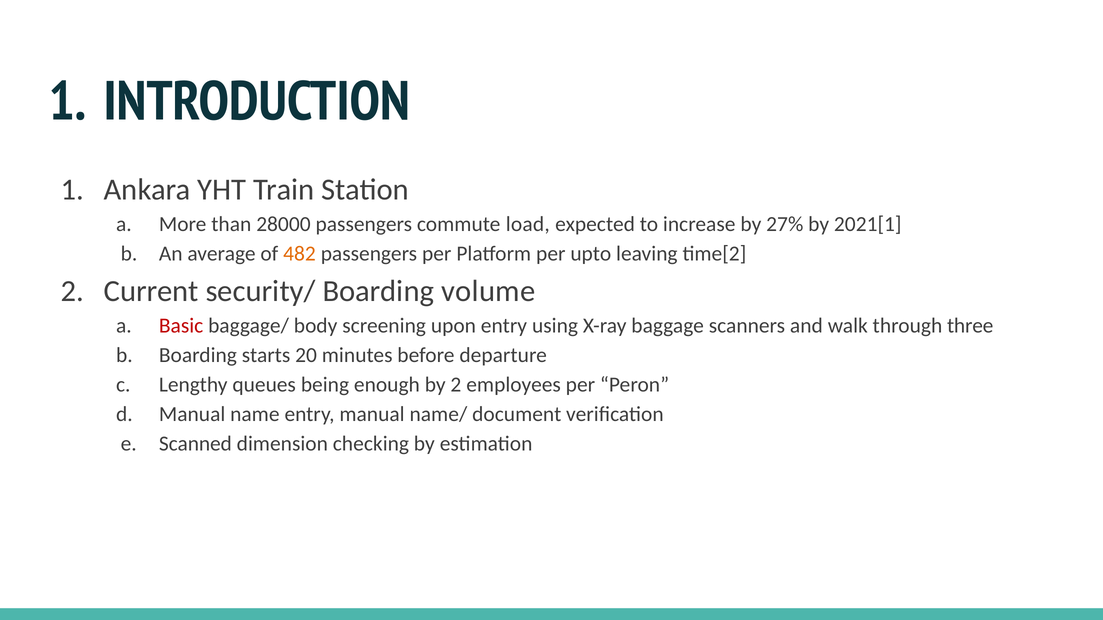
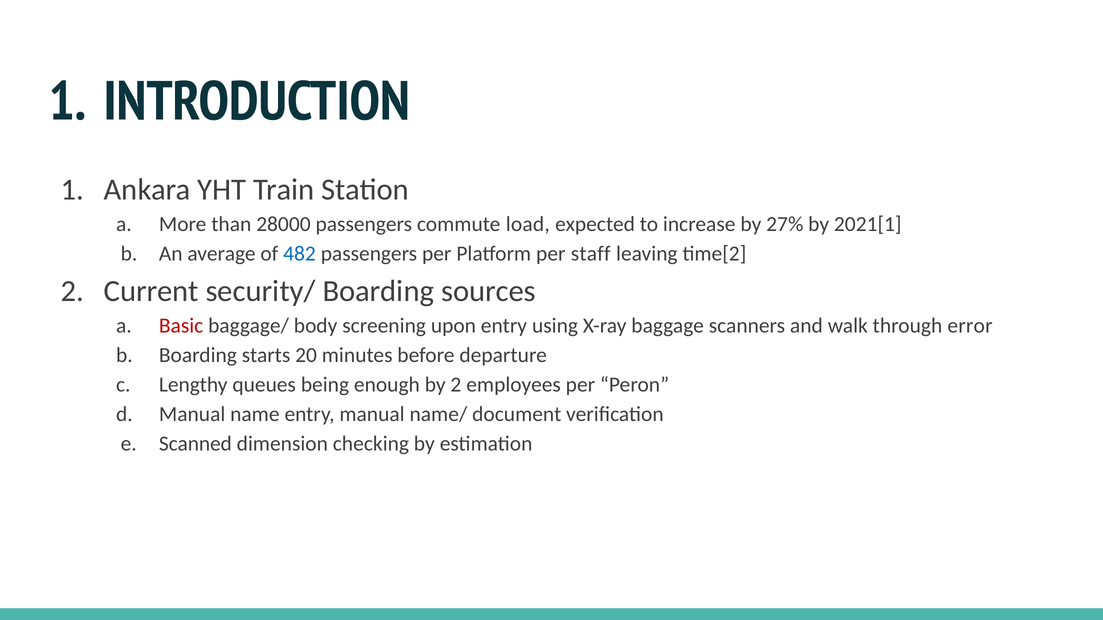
482 colour: orange -> blue
upto: upto -> staff
volume: volume -> sources
three: three -> error
